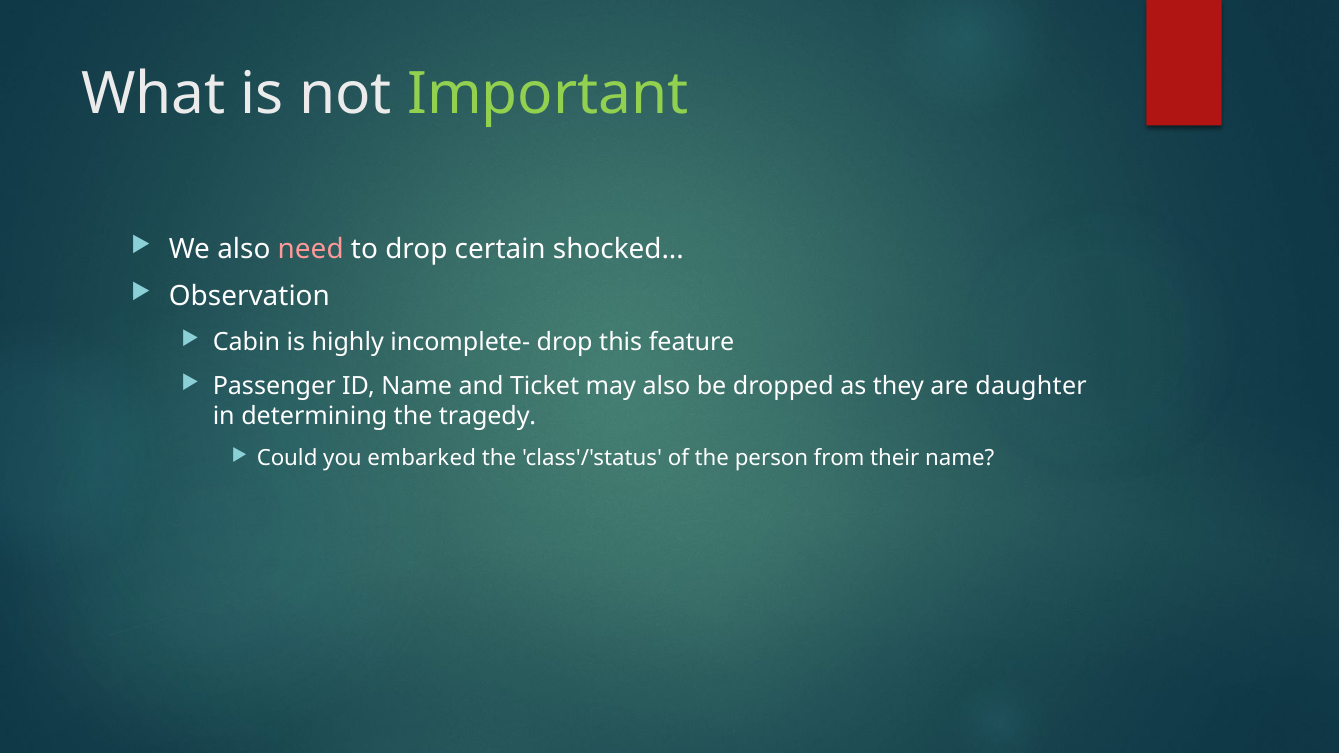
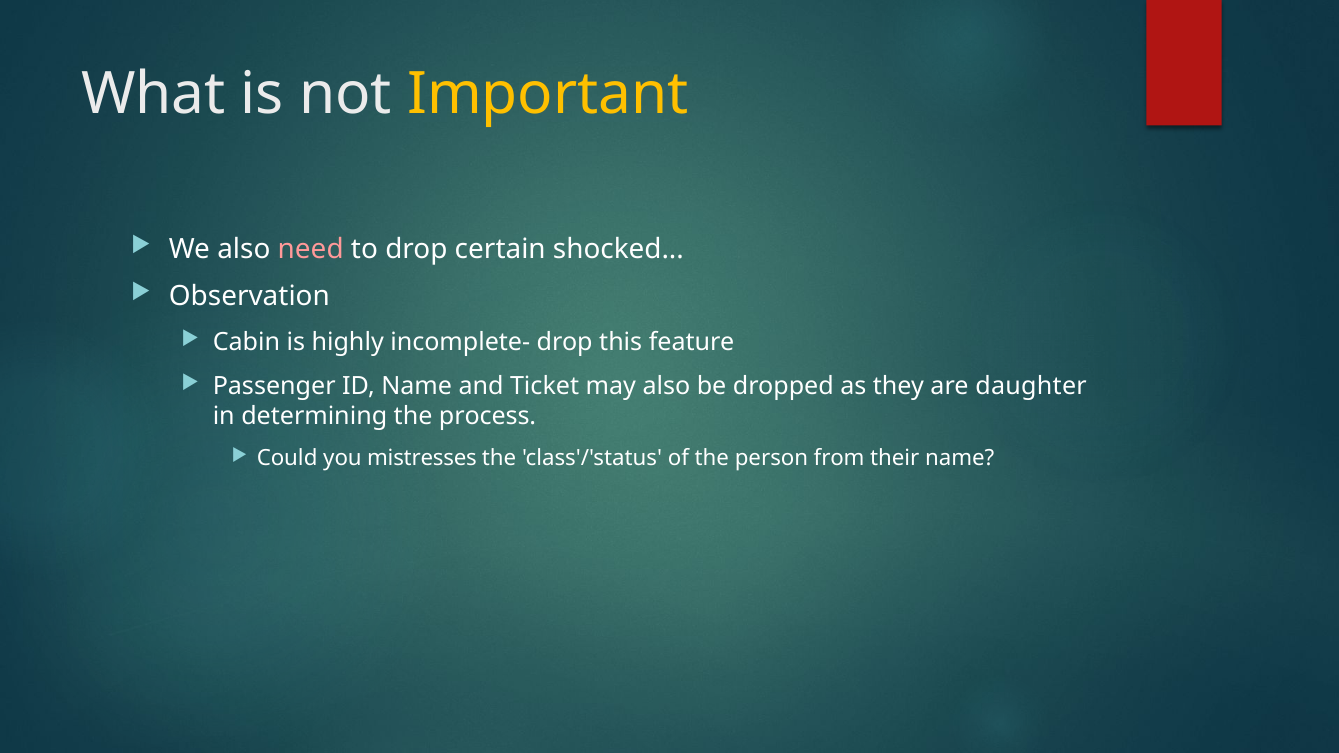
Important colour: light green -> yellow
tragedy: tragedy -> process
embarked: embarked -> mistresses
